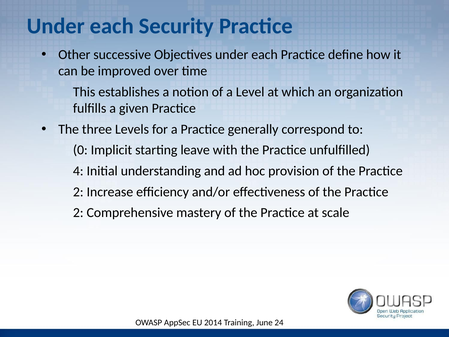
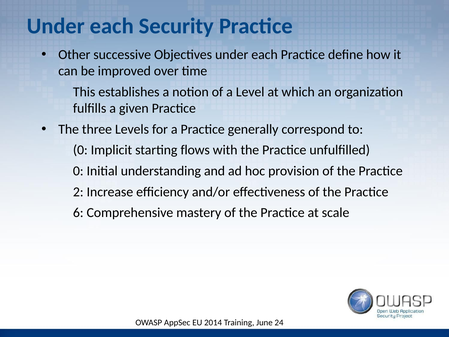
leave: leave -> flows
4 at (78, 171): 4 -> 0
2 at (78, 213): 2 -> 6
